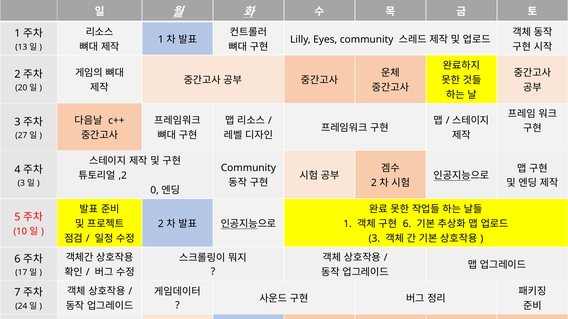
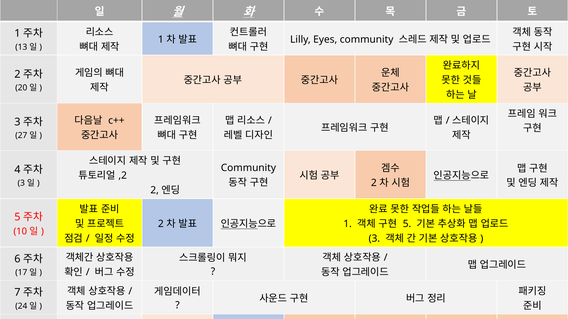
0 at (155, 191): 0 -> 2
6 at (407, 224): 6 -> 5
